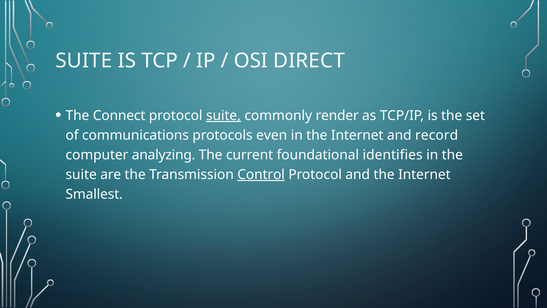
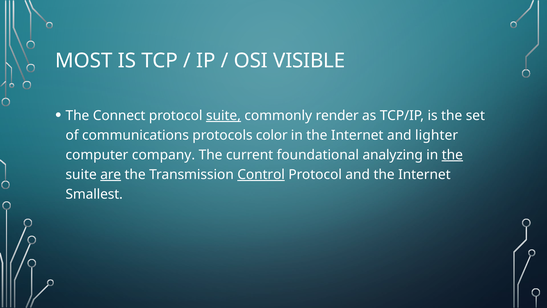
SUITE at (84, 61): SUITE -> MOST
DIRECT: DIRECT -> VISIBLE
even: even -> color
record: record -> lighter
analyzing: analyzing -> company
identifies: identifies -> analyzing
the at (452, 155) underline: none -> present
are underline: none -> present
